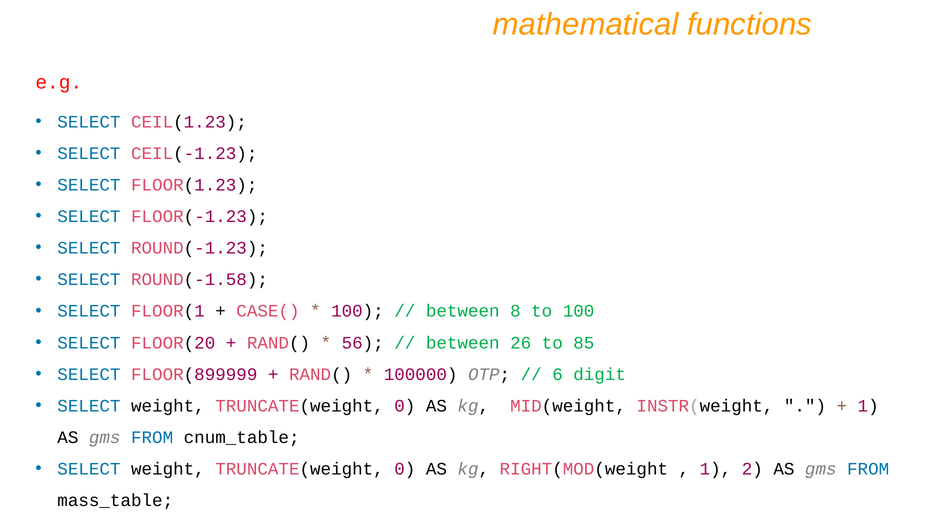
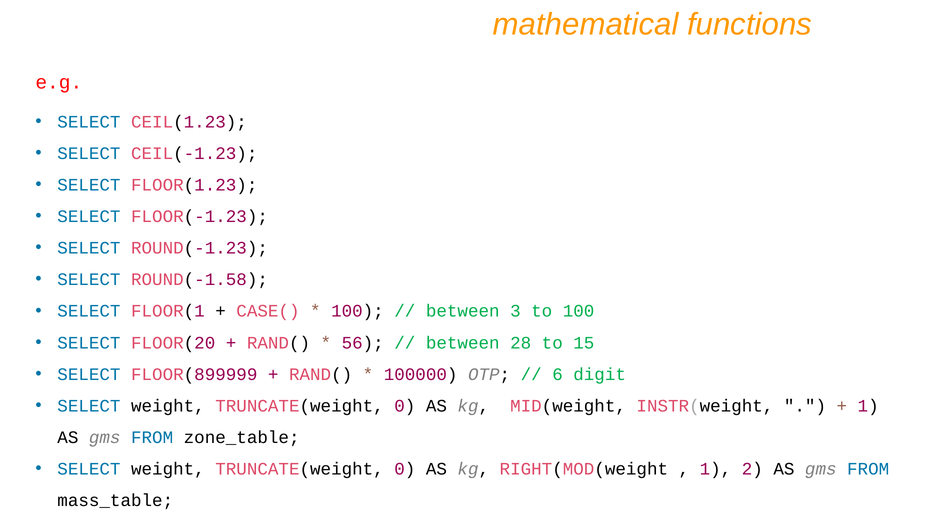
8: 8 -> 3
26: 26 -> 28
85: 85 -> 15
cnum_table: cnum_table -> zone_table
